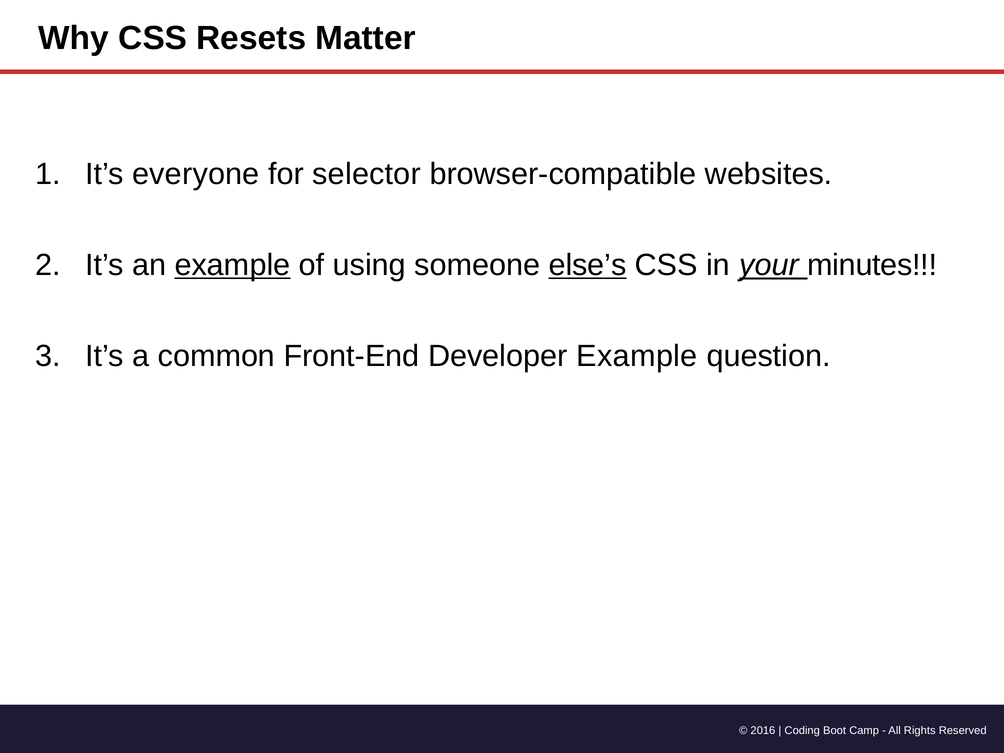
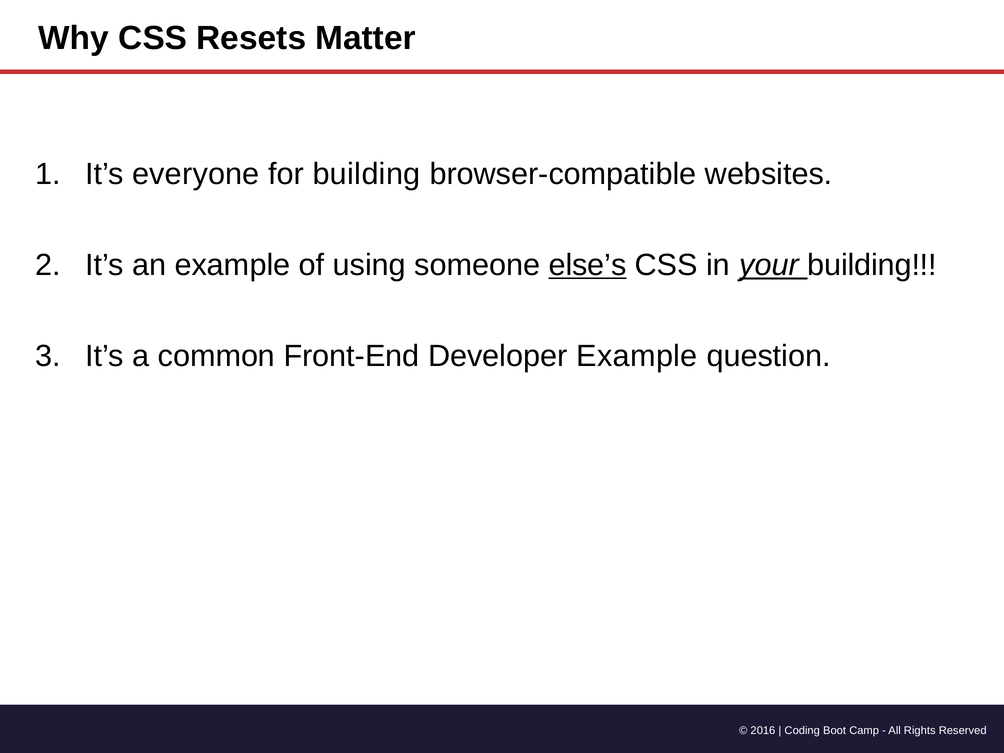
for selector: selector -> building
example at (233, 265) underline: present -> none
your minutes: minutes -> building
